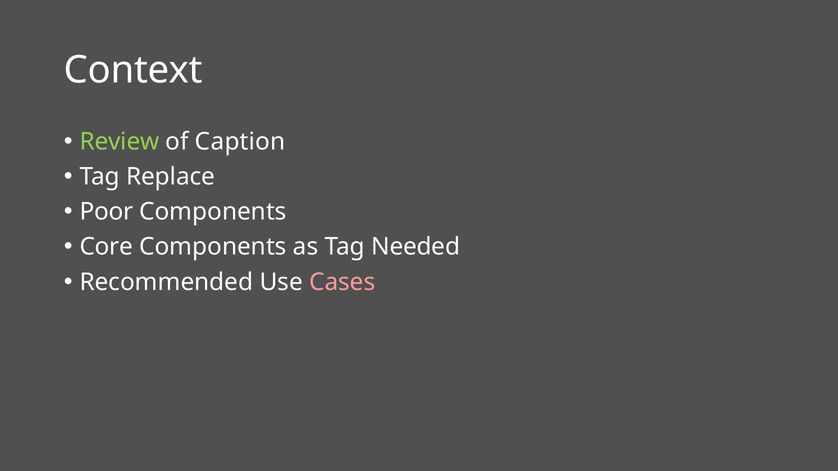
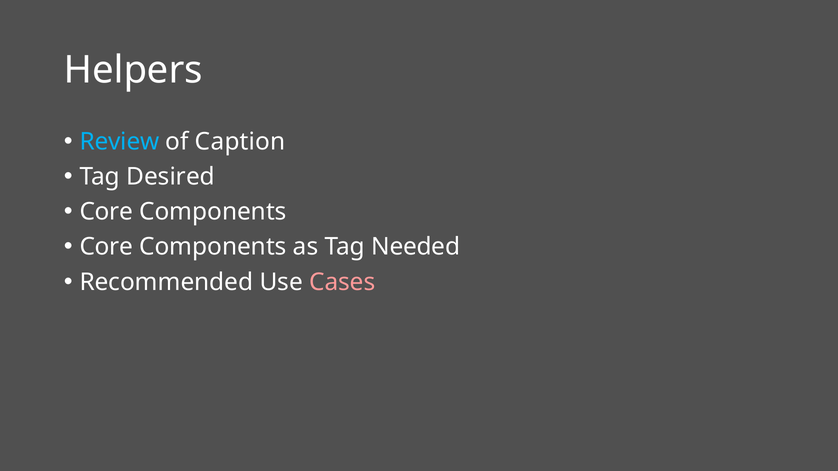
Context: Context -> Helpers
Review colour: light green -> light blue
Replace: Replace -> Desired
Poor at (106, 212): Poor -> Core
